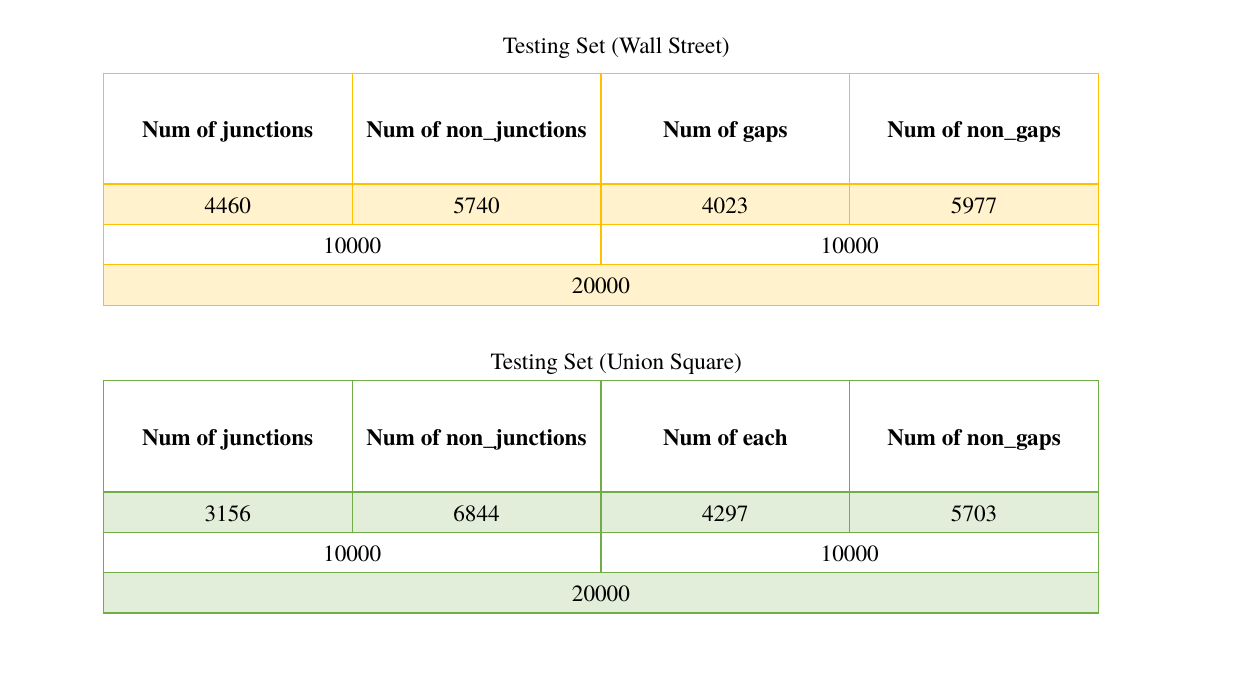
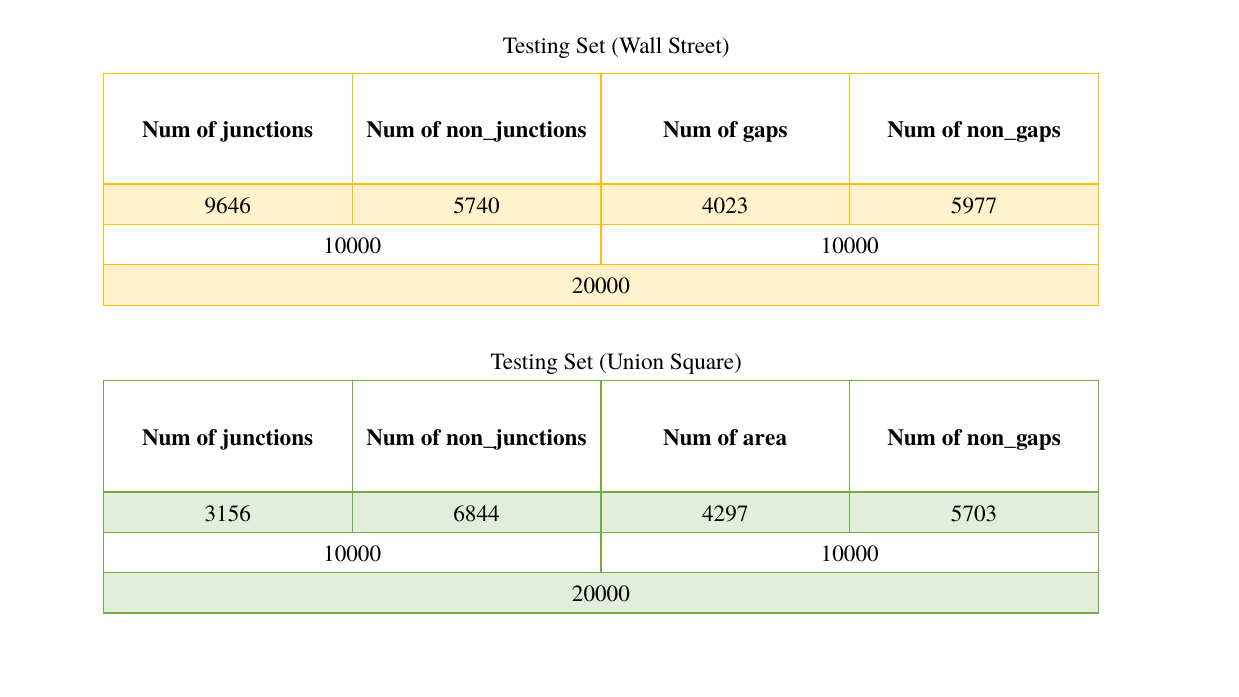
4460: 4460 -> 9646
each: each -> area
